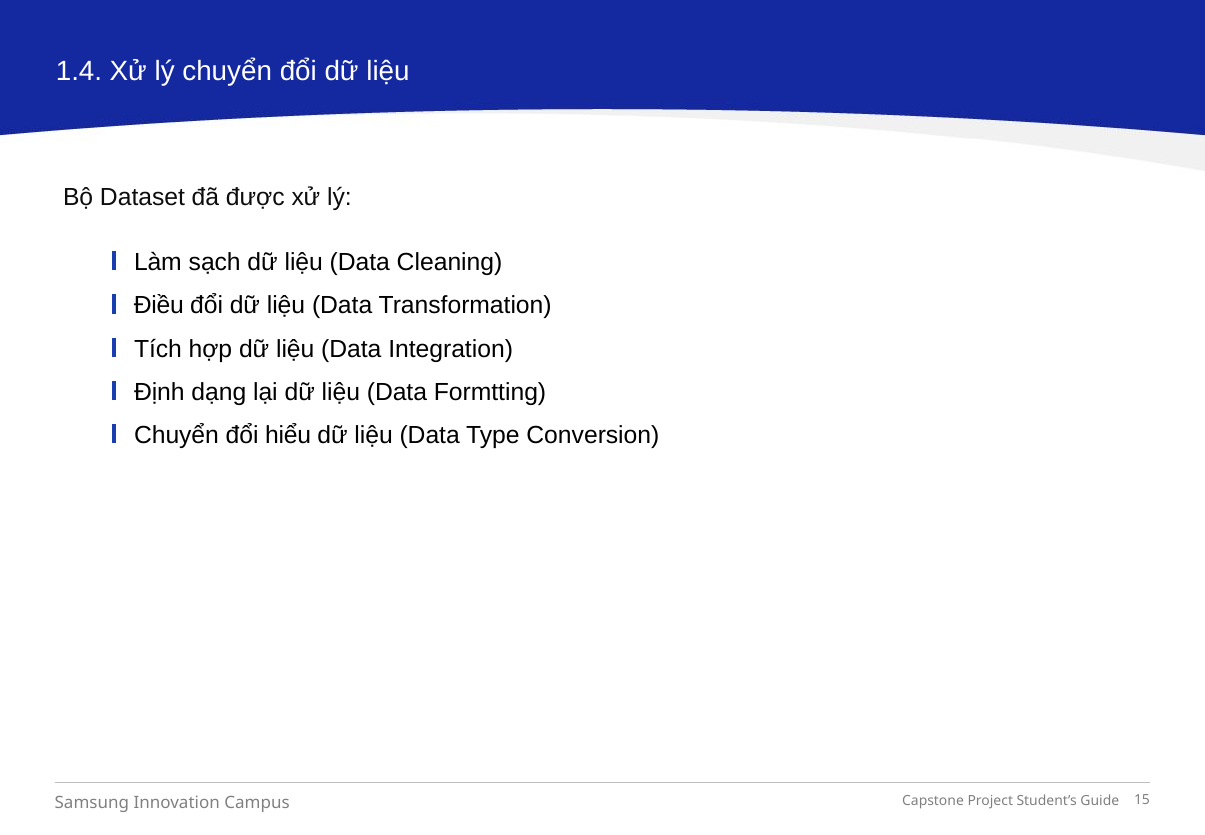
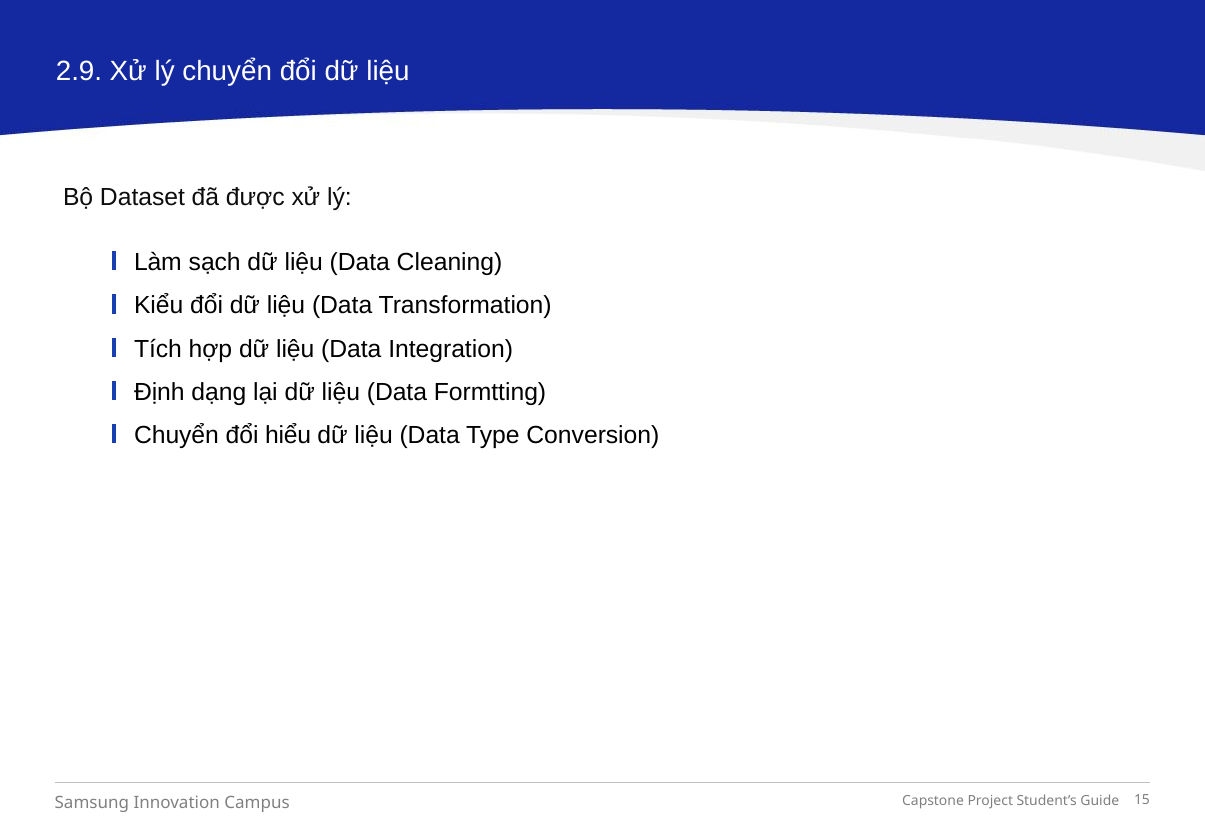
1.4: 1.4 -> 2.9
Điều: Điều -> Kiểu
